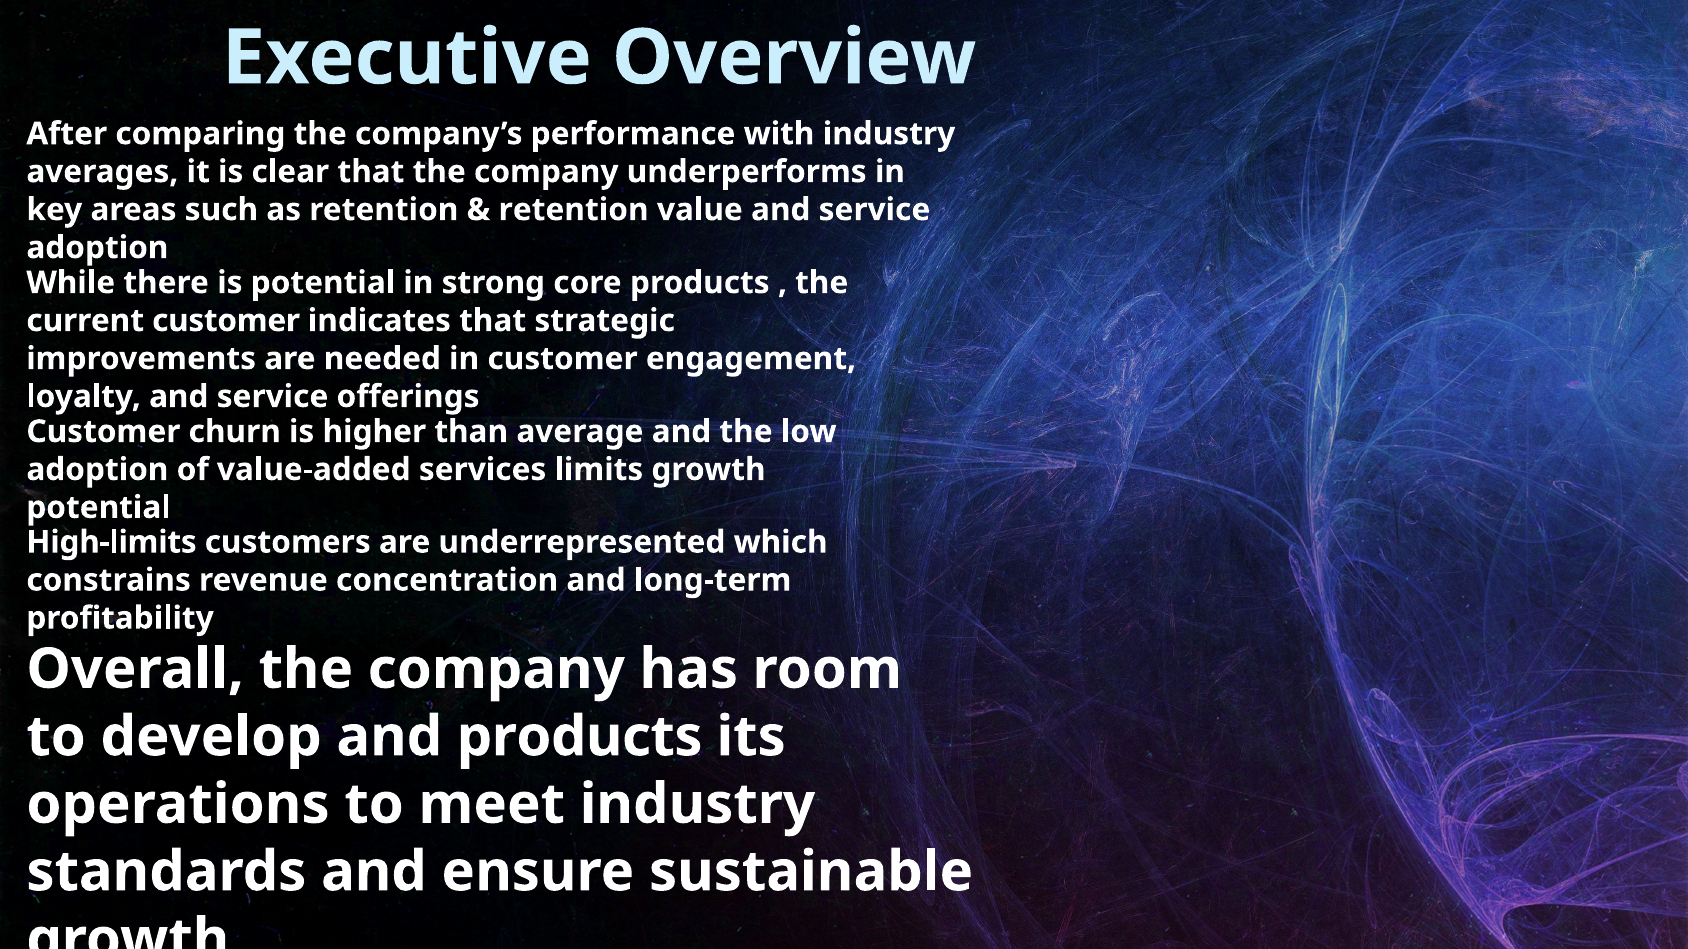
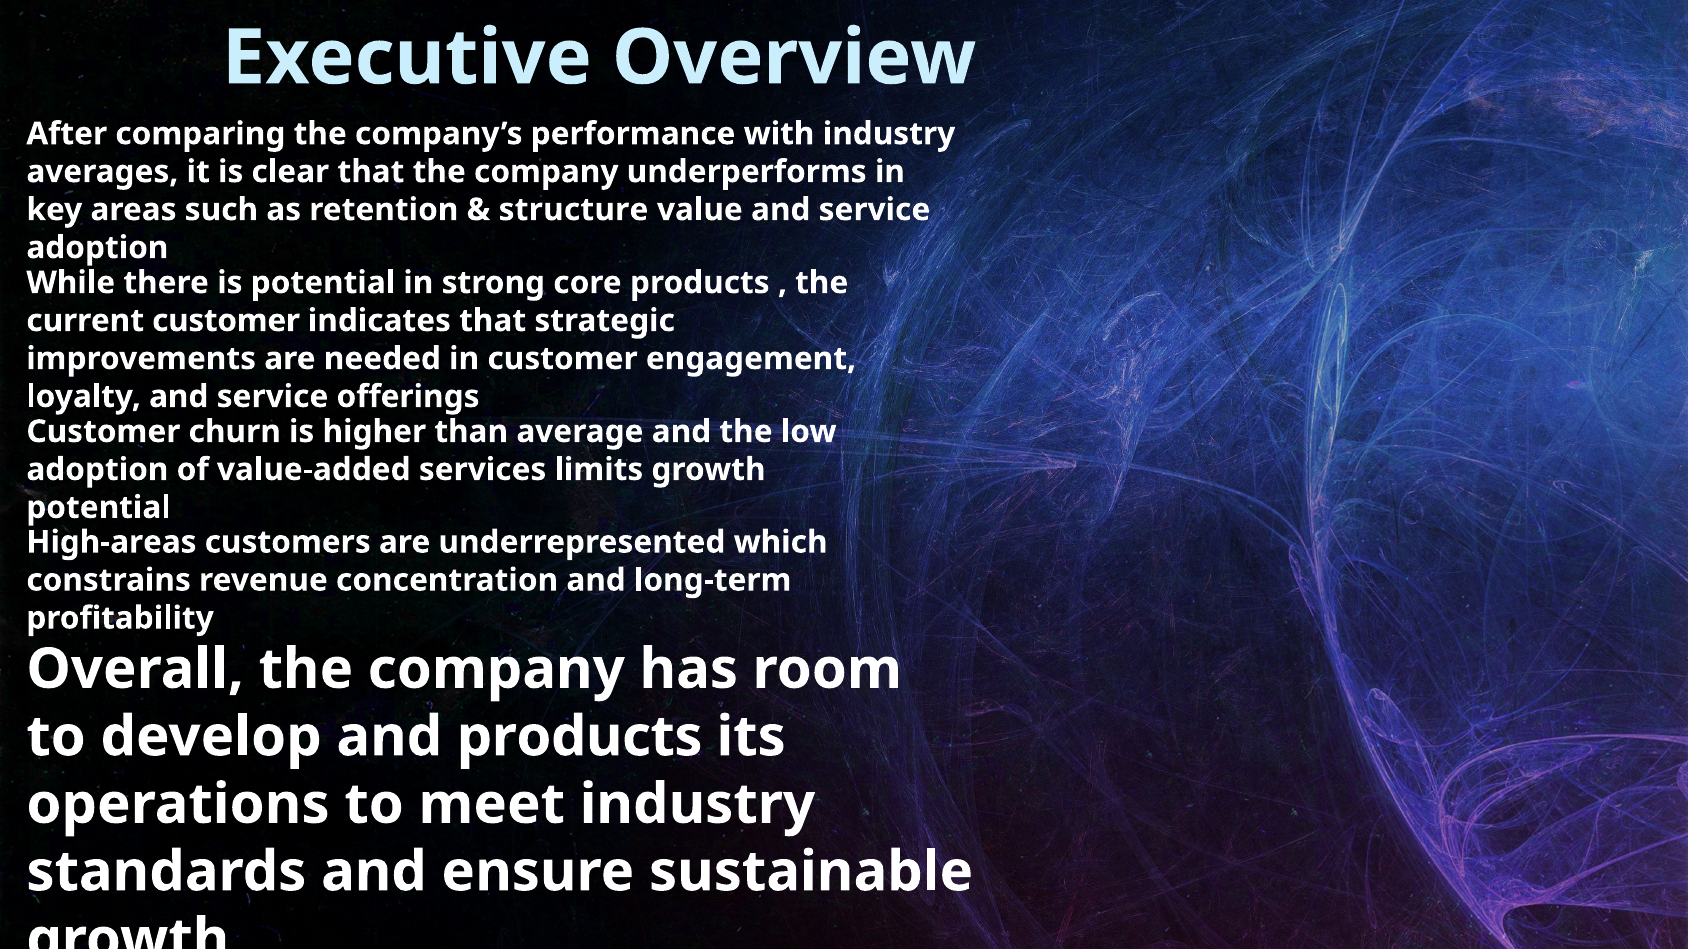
retention at (574, 210): retention -> structure
High-limits: High-limits -> High-areas
